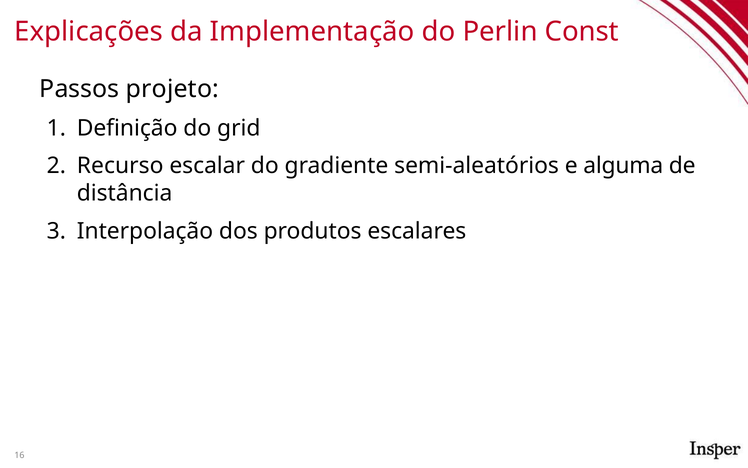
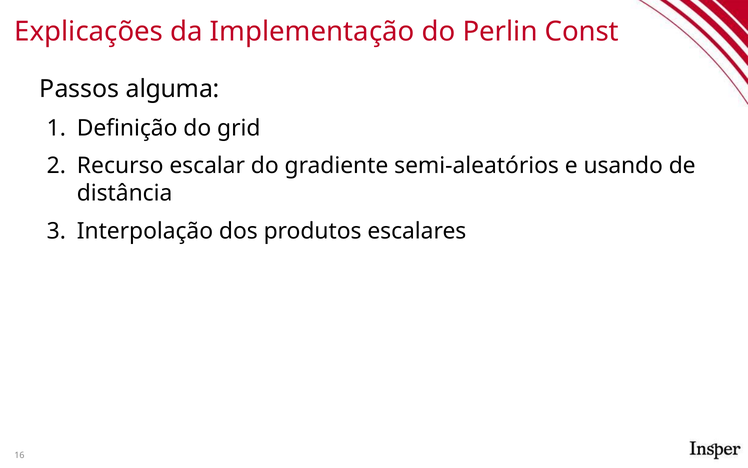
projeto: projeto -> alguma
alguma: alguma -> usando
